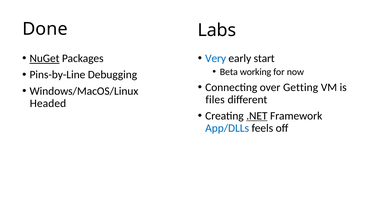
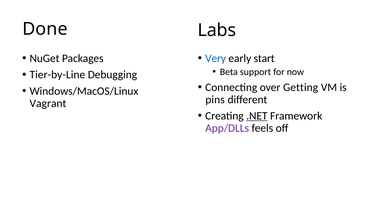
NuGet underline: present -> none
working: working -> support
Pins-by-Line: Pins-by-Line -> Tier-by-Line
files: files -> pins
Headed: Headed -> Vagrant
App/DLLs colour: blue -> purple
